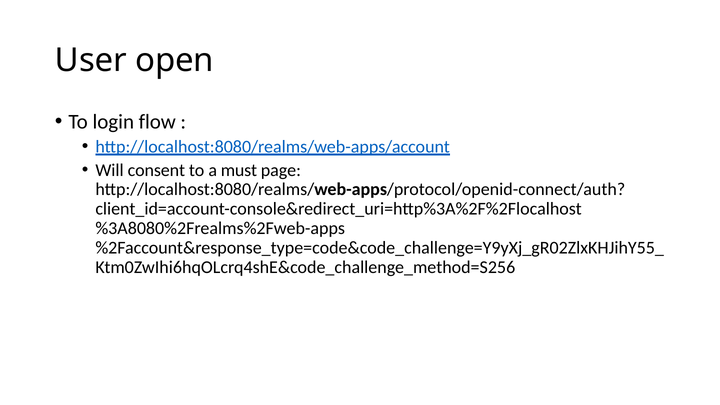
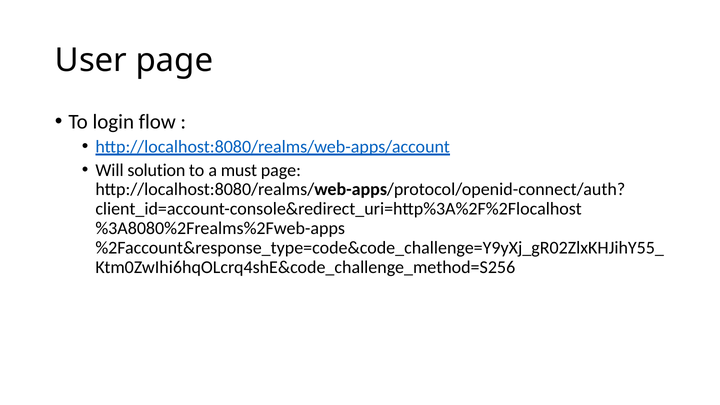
User open: open -> page
consent: consent -> solution
